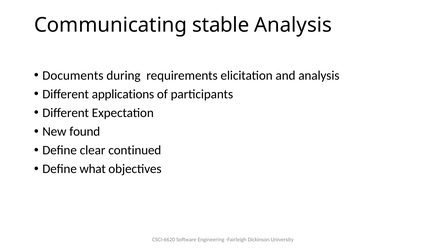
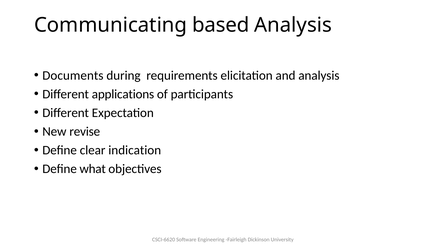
stable: stable -> based
found: found -> revise
continued: continued -> indication
